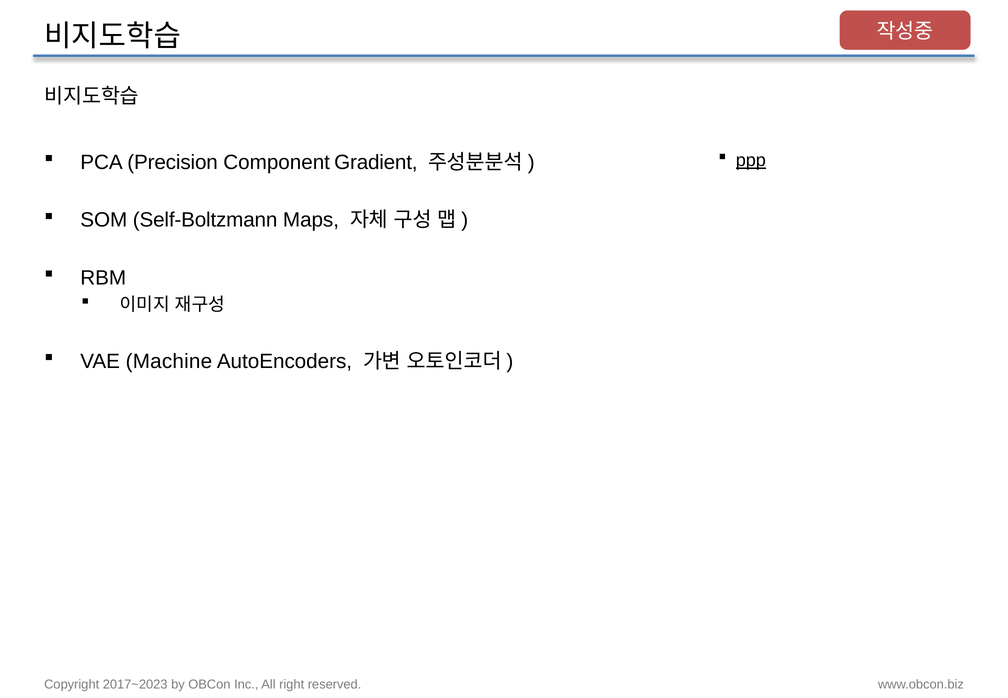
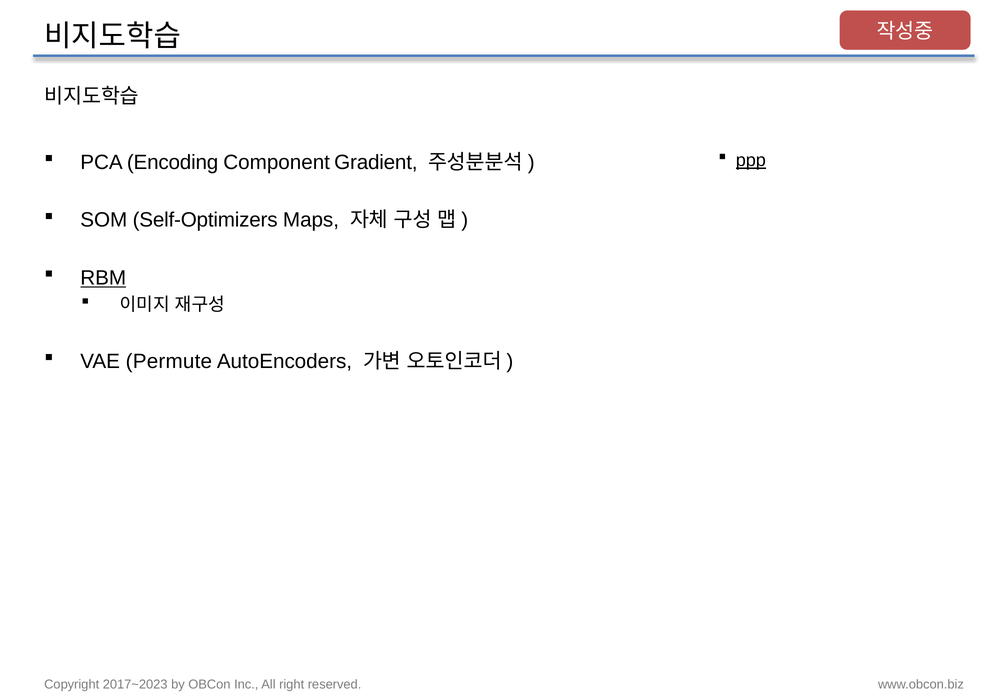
Precision: Precision -> Encoding
Self-Boltzmann: Self-Boltzmann -> Self-Optimizers
RBM underline: none -> present
Machine: Machine -> Permute
